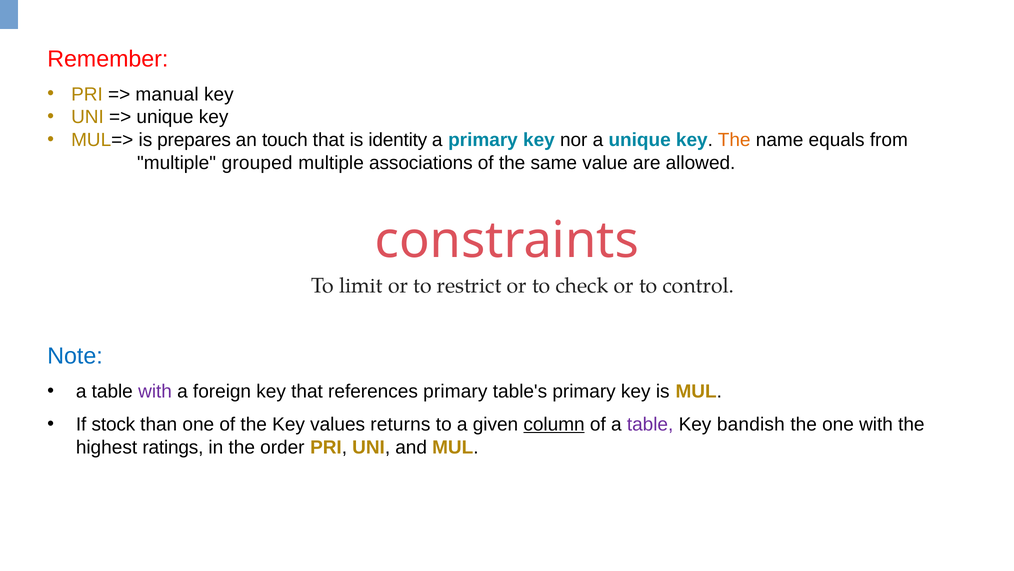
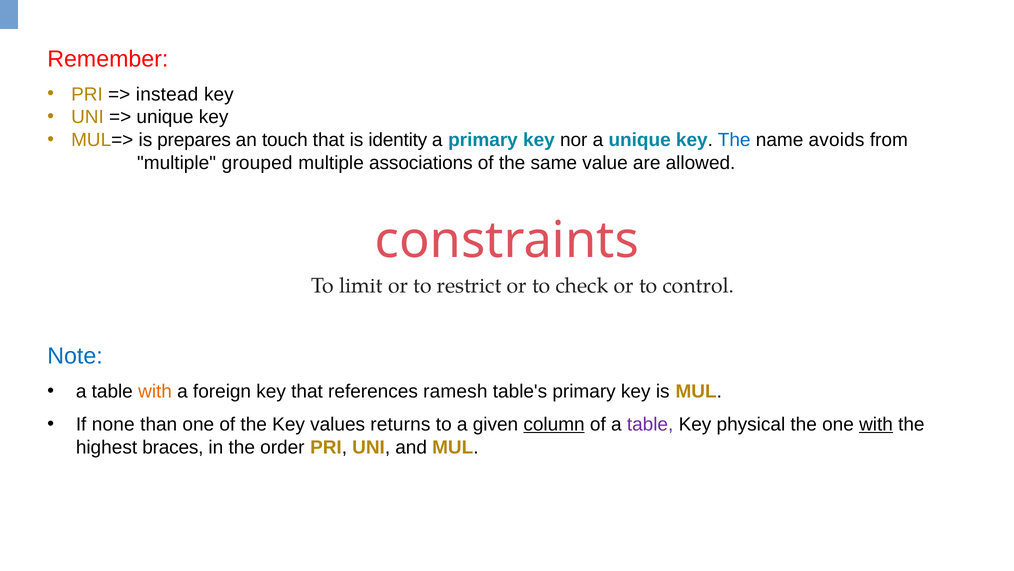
manual: manual -> instead
The at (734, 140) colour: orange -> blue
equals: equals -> avoids
with at (155, 391) colour: purple -> orange
references primary: primary -> ramesh
stock: stock -> none
bandish: bandish -> physical
with at (876, 424) underline: none -> present
ratings: ratings -> braces
